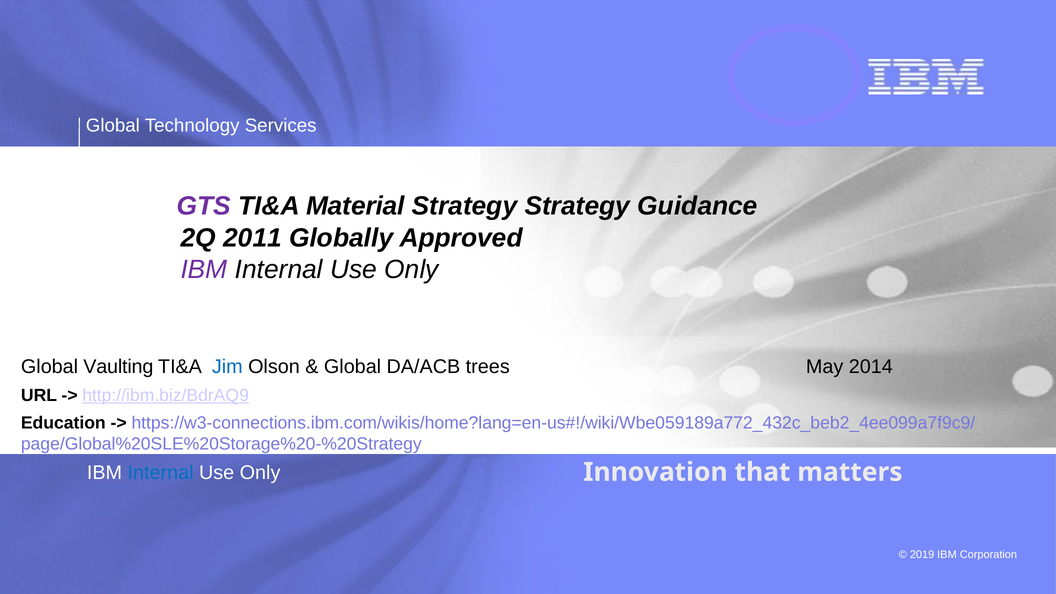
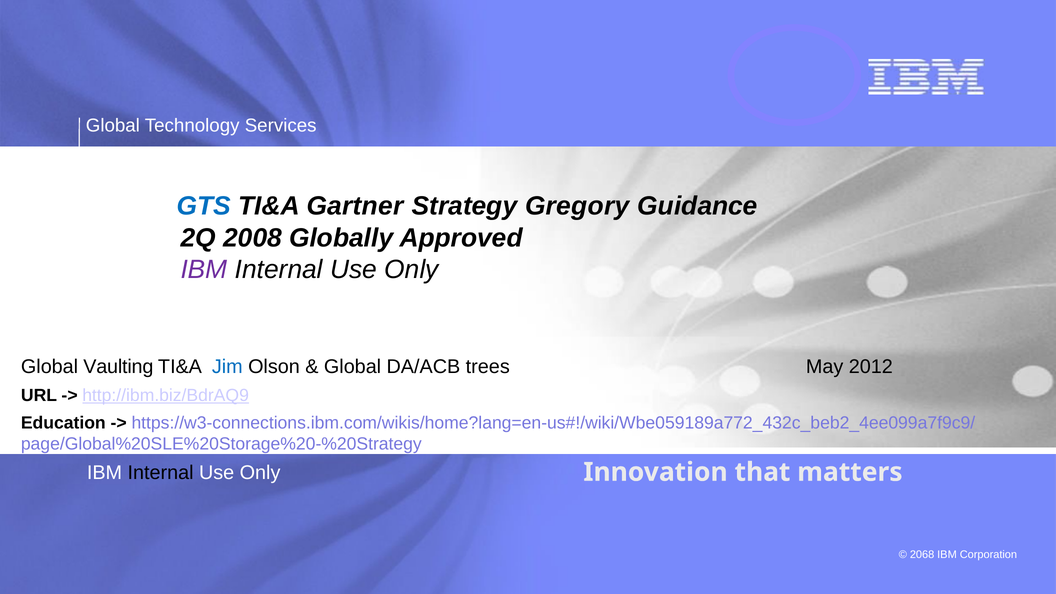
GTS colour: purple -> blue
Material: Material -> Gartner
Strategy Strategy: Strategy -> Gregory
2011: 2011 -> 2008
2014: 2014 -> 2012
Internal at (161, 473) colour: blue -> black
2019: 2019 -> 2068
